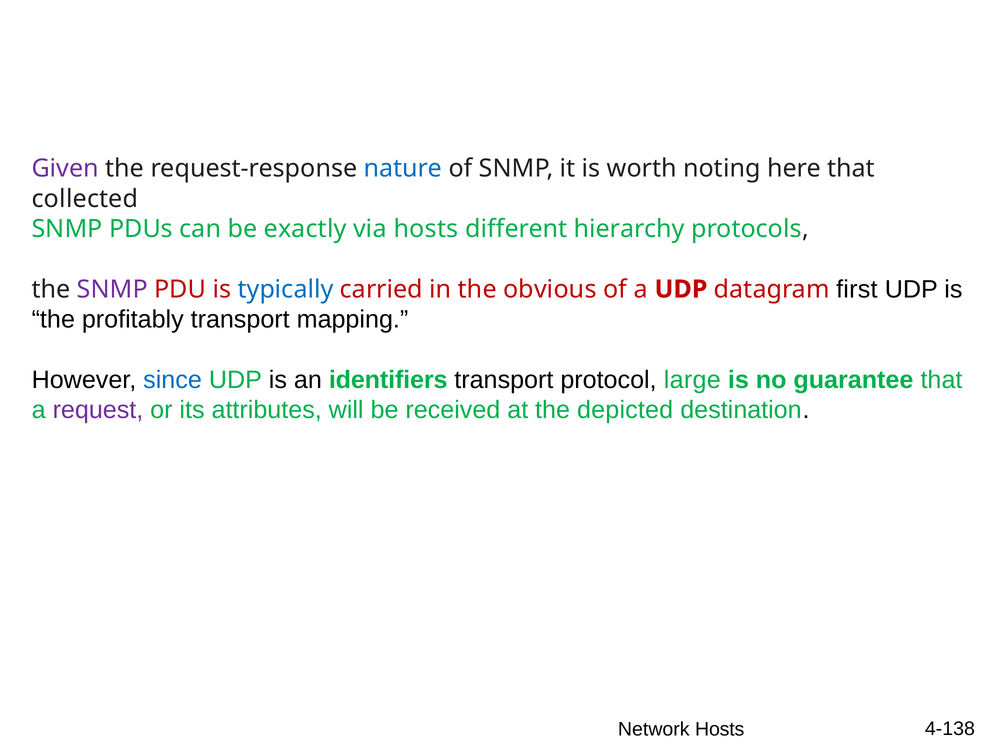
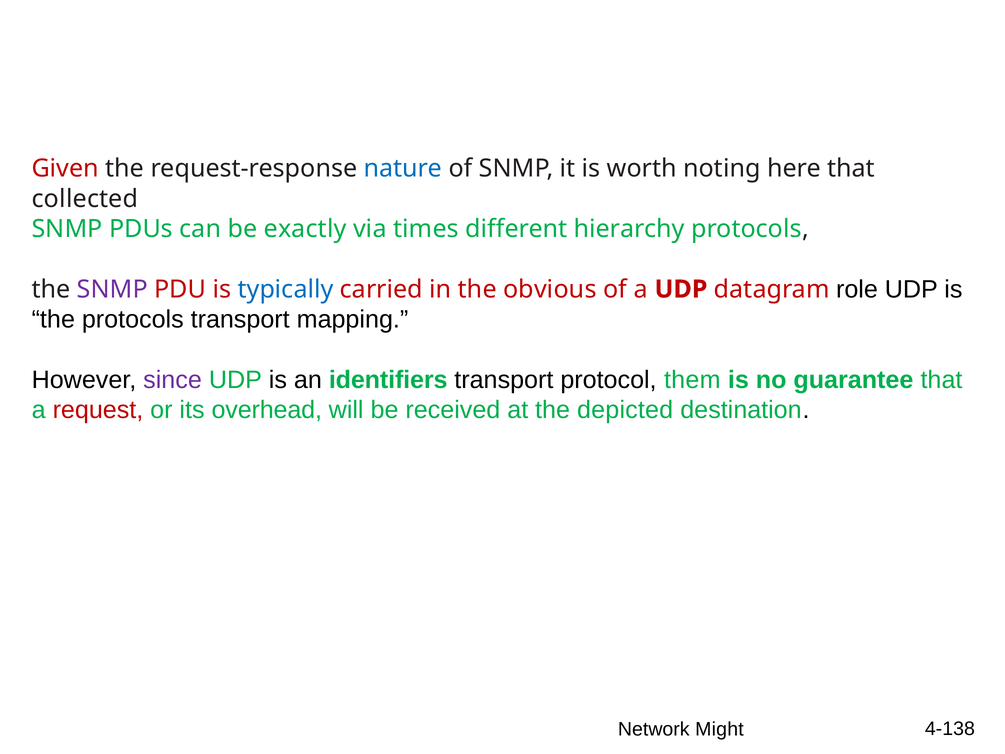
Given colour: purple -> red
via hosts: hosts -> times
first: first -> role
the profitably: profitably -> protocols
since colour: blue -> purple
large: large -> them
request colour: purple -> red
attributes: attributes -> overhead
Network Hosts: Hosts -> Might
